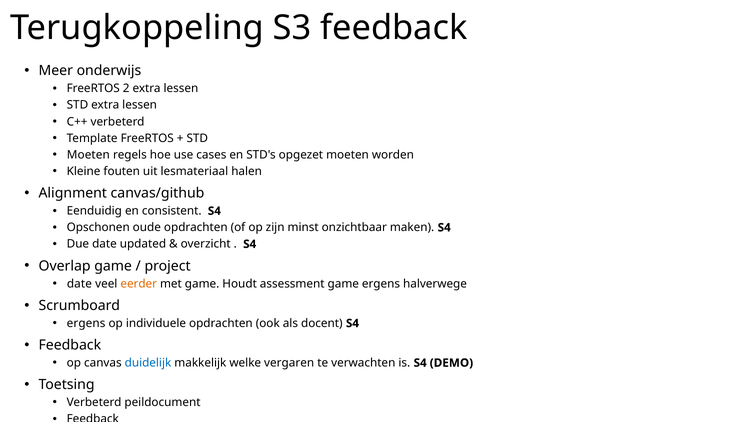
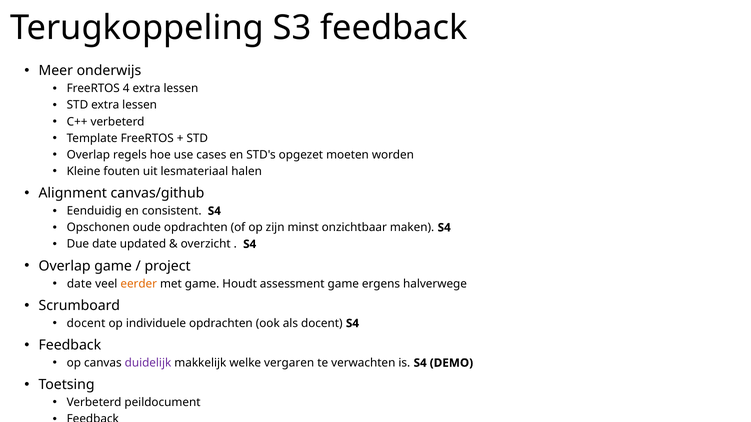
2: 2 -> 4
Moeten at (88, 155): Moeten -> Overlap
ergens at (86, 324): ergens -> docent
duidelijk colour: blue -> purple
